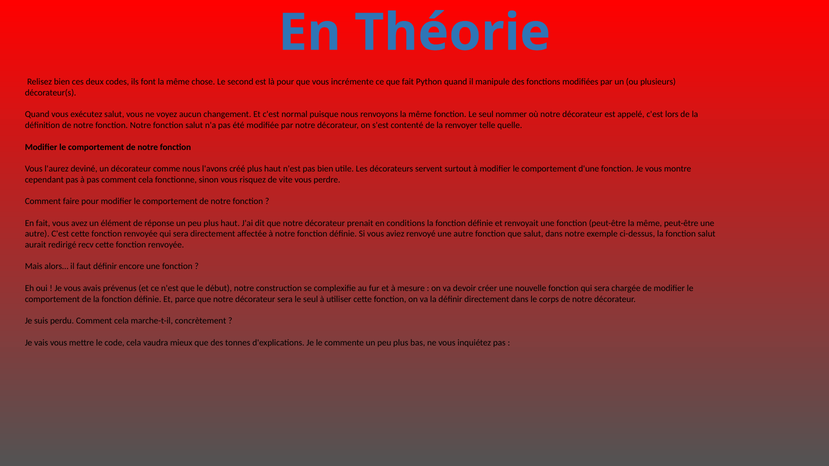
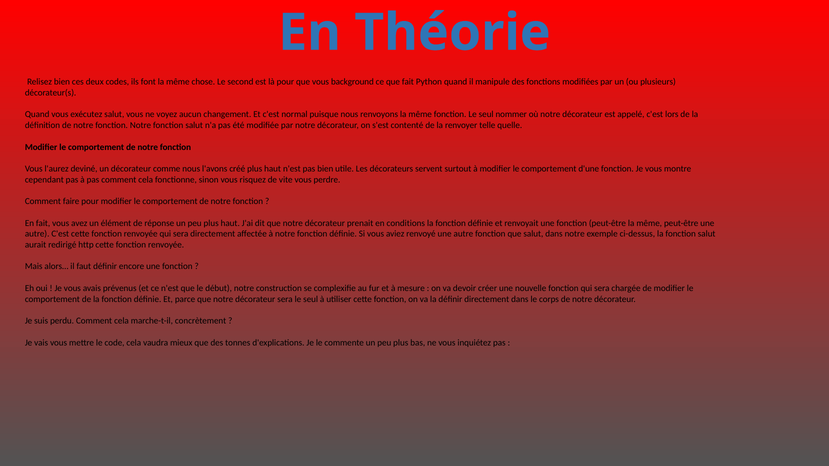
incrémente: incrémente -> background
recv: recv -> http
